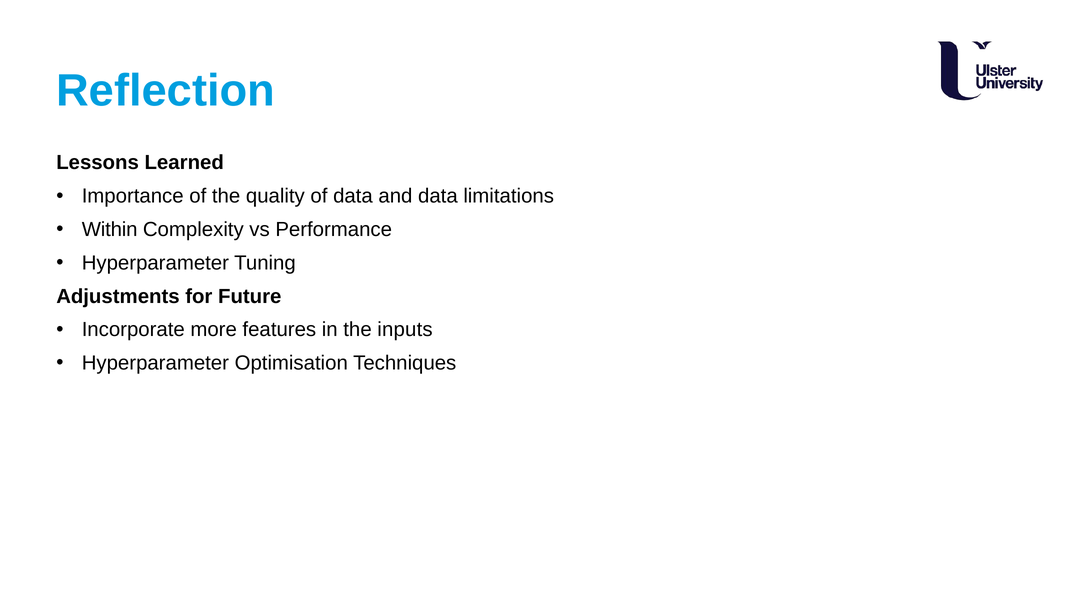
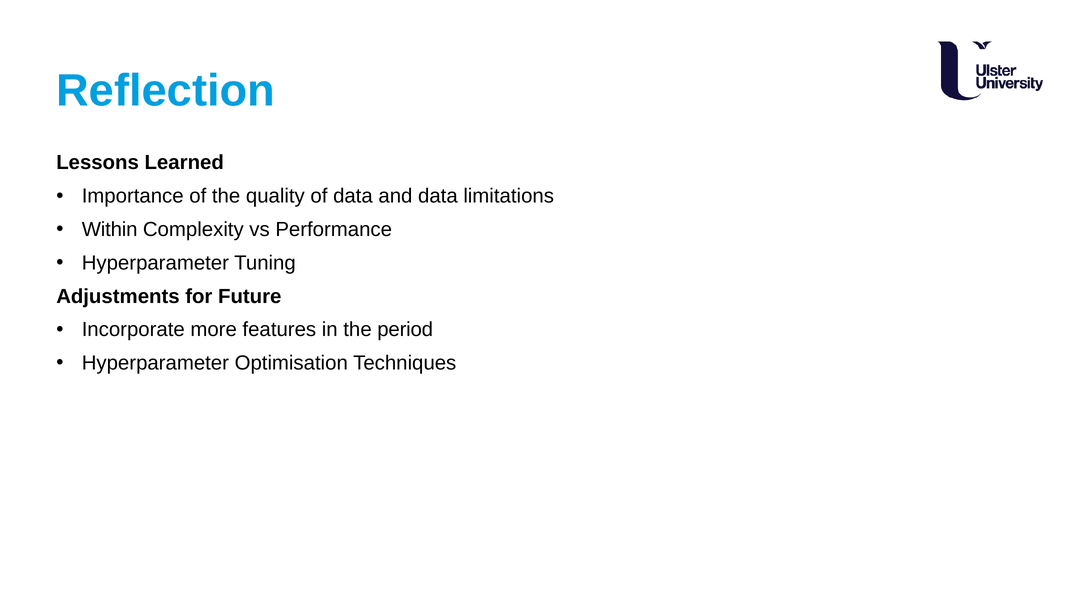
inputs: inputs -> period
